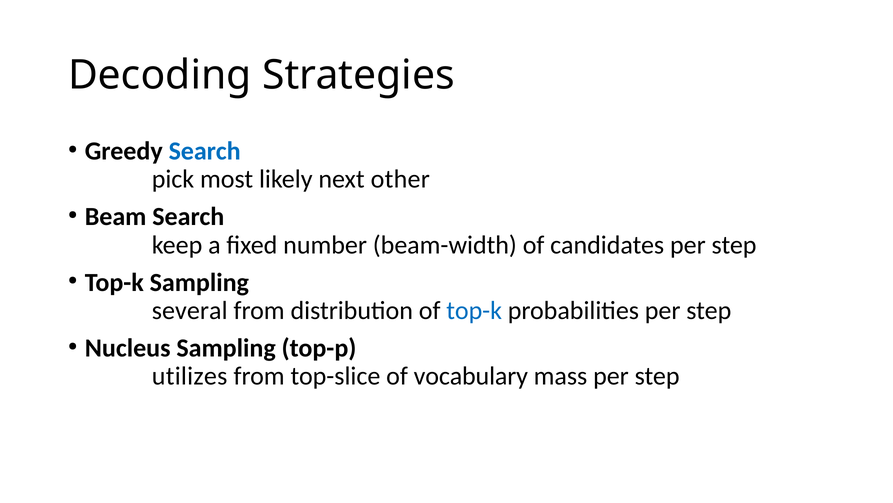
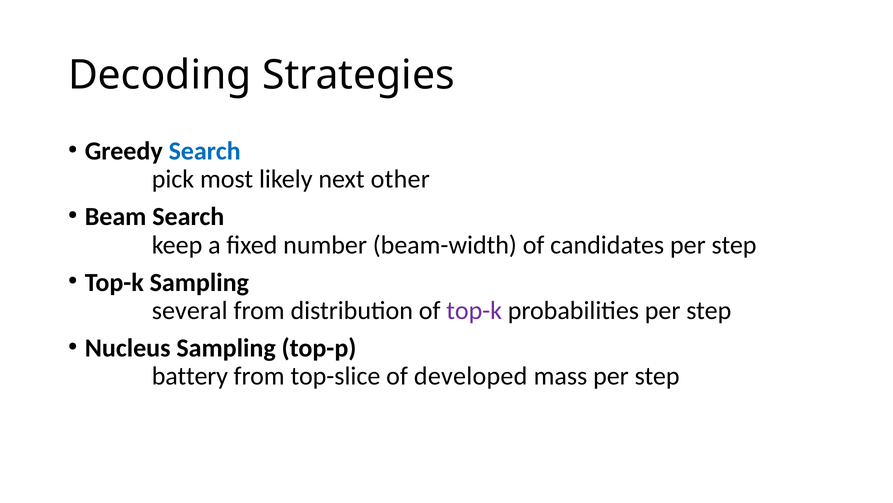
top-k at (474, 310) colour: blue -> purple
utilizes: utilizes -> battery
vocabulary: vocabulary -> developed
